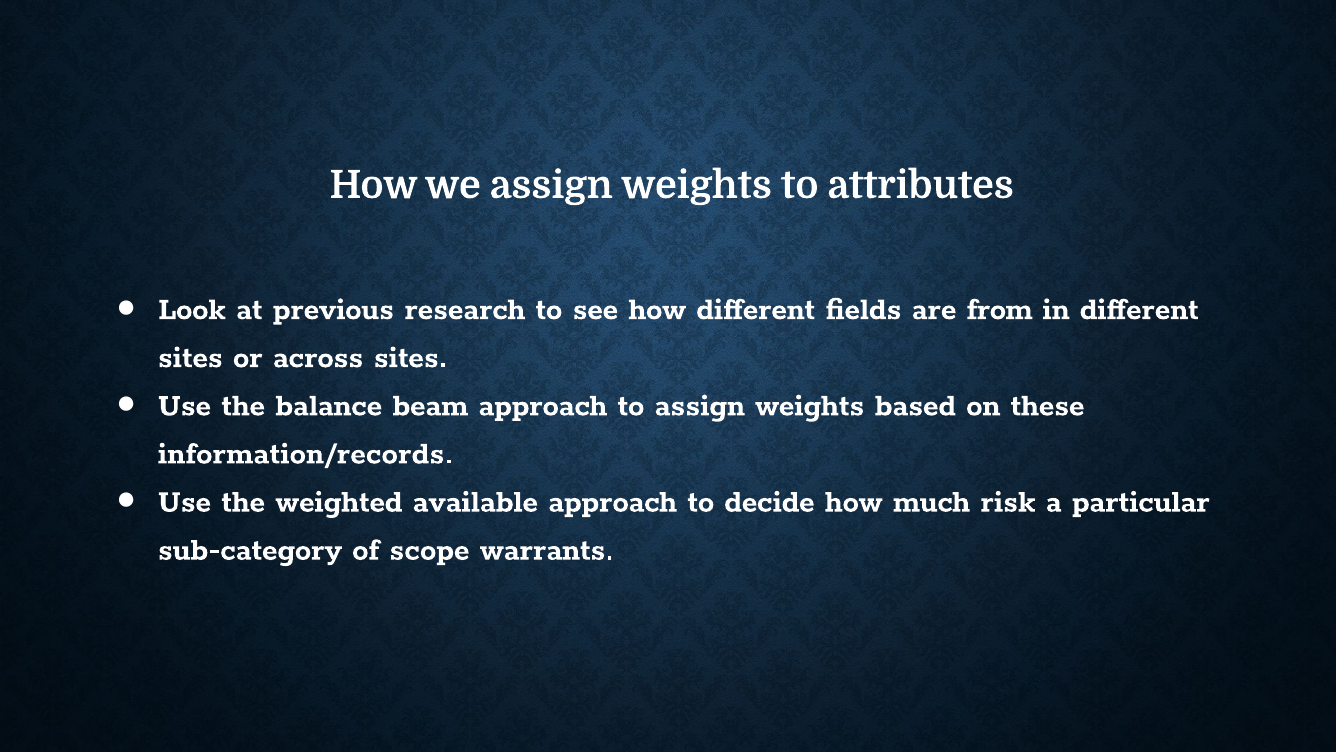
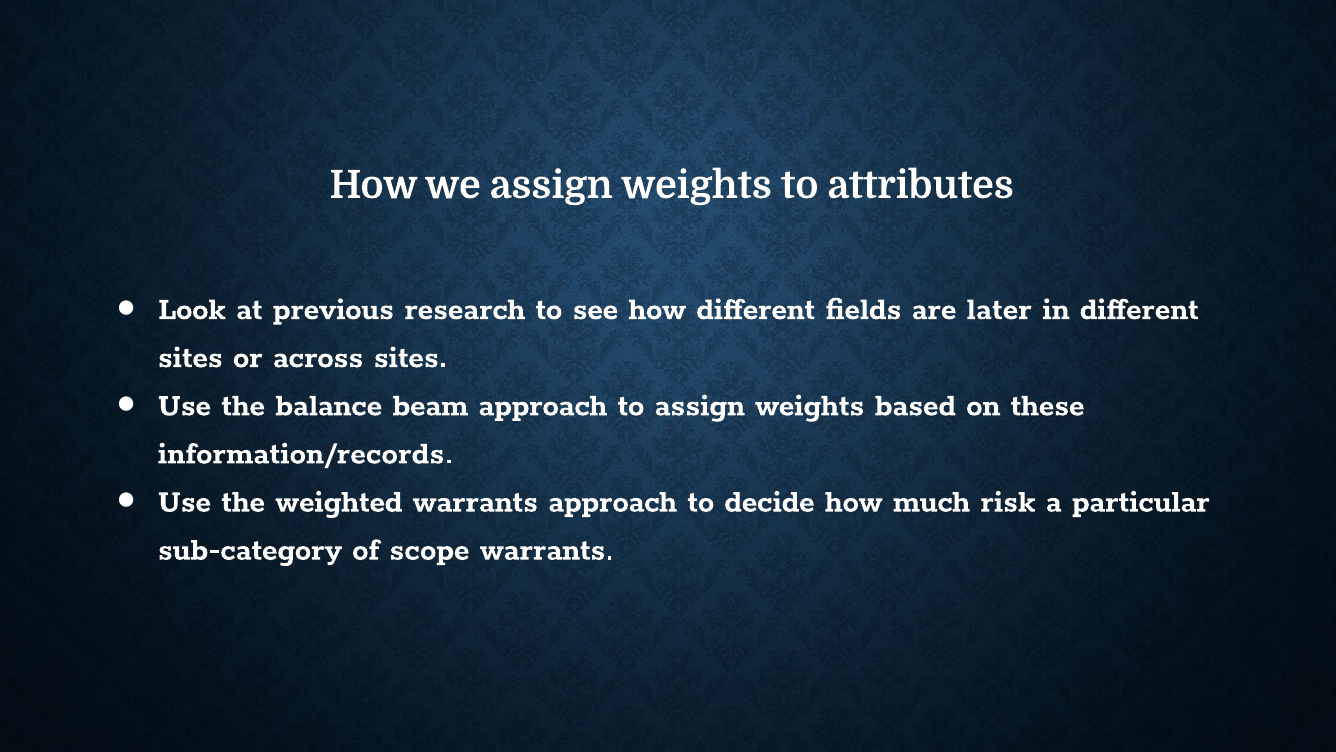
from: from -> later
weighted available: available -> warrants
